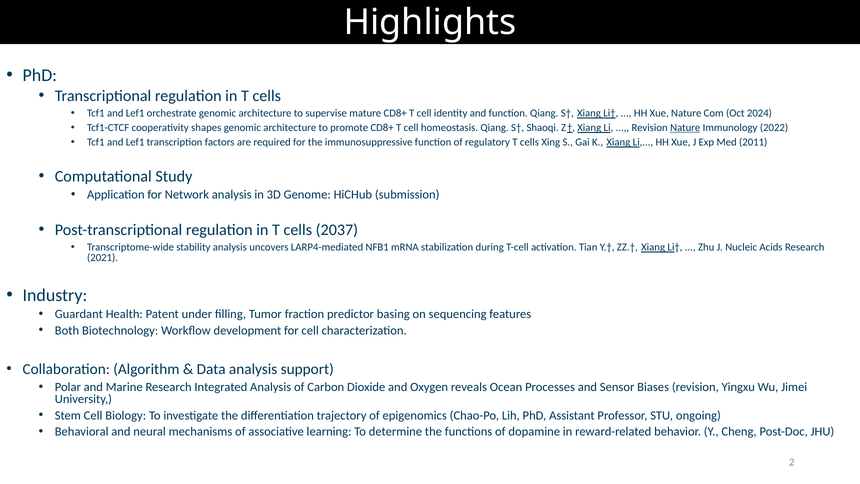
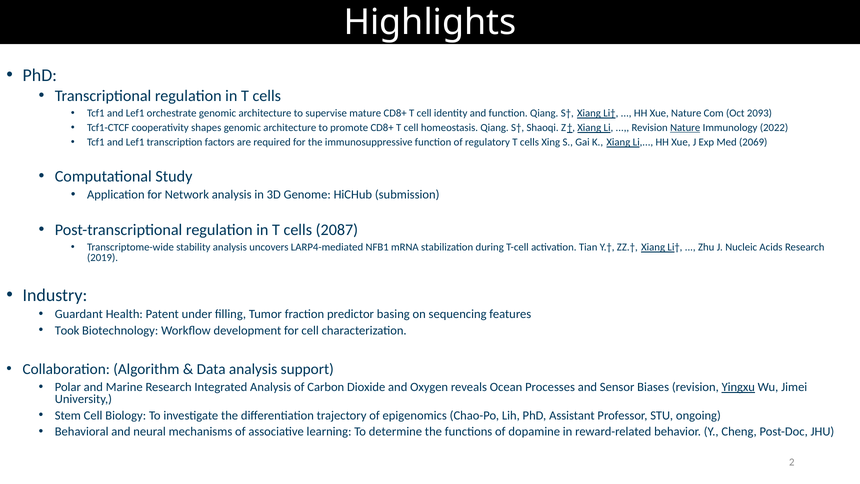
2024: 2024 -> 2093
2011: 2011 -> 2069
2037: 2037 -> 2087
2021: 2021 -> 2019
Both: Both -> Took
Yingxu underline: none -> present
